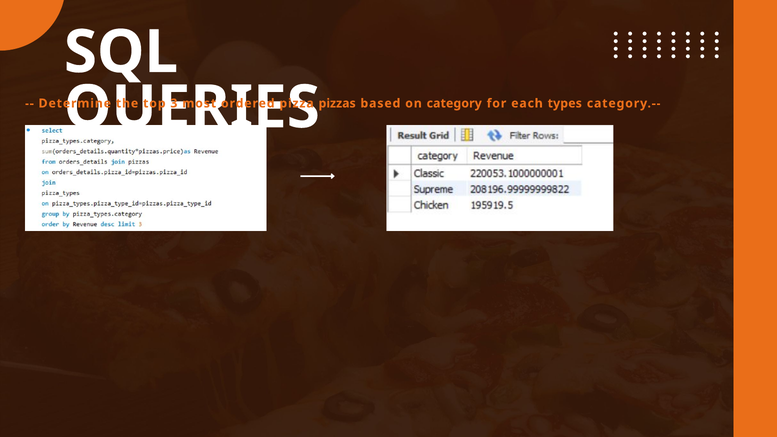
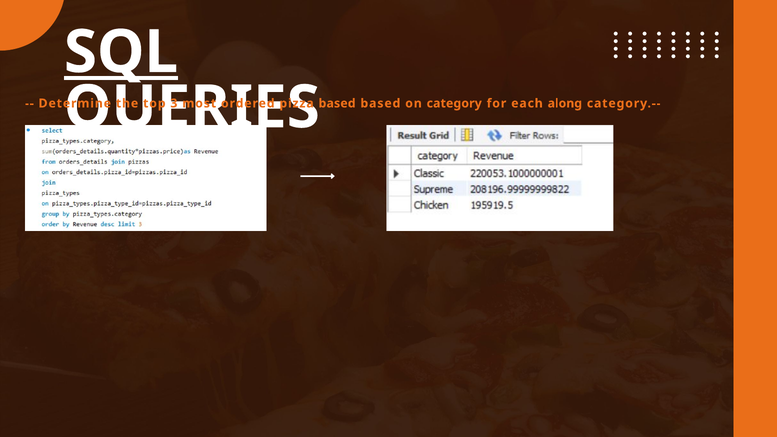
SQL underline: none -> present
pizzas at (337, 103): pizzas -> based
types: types -> along
